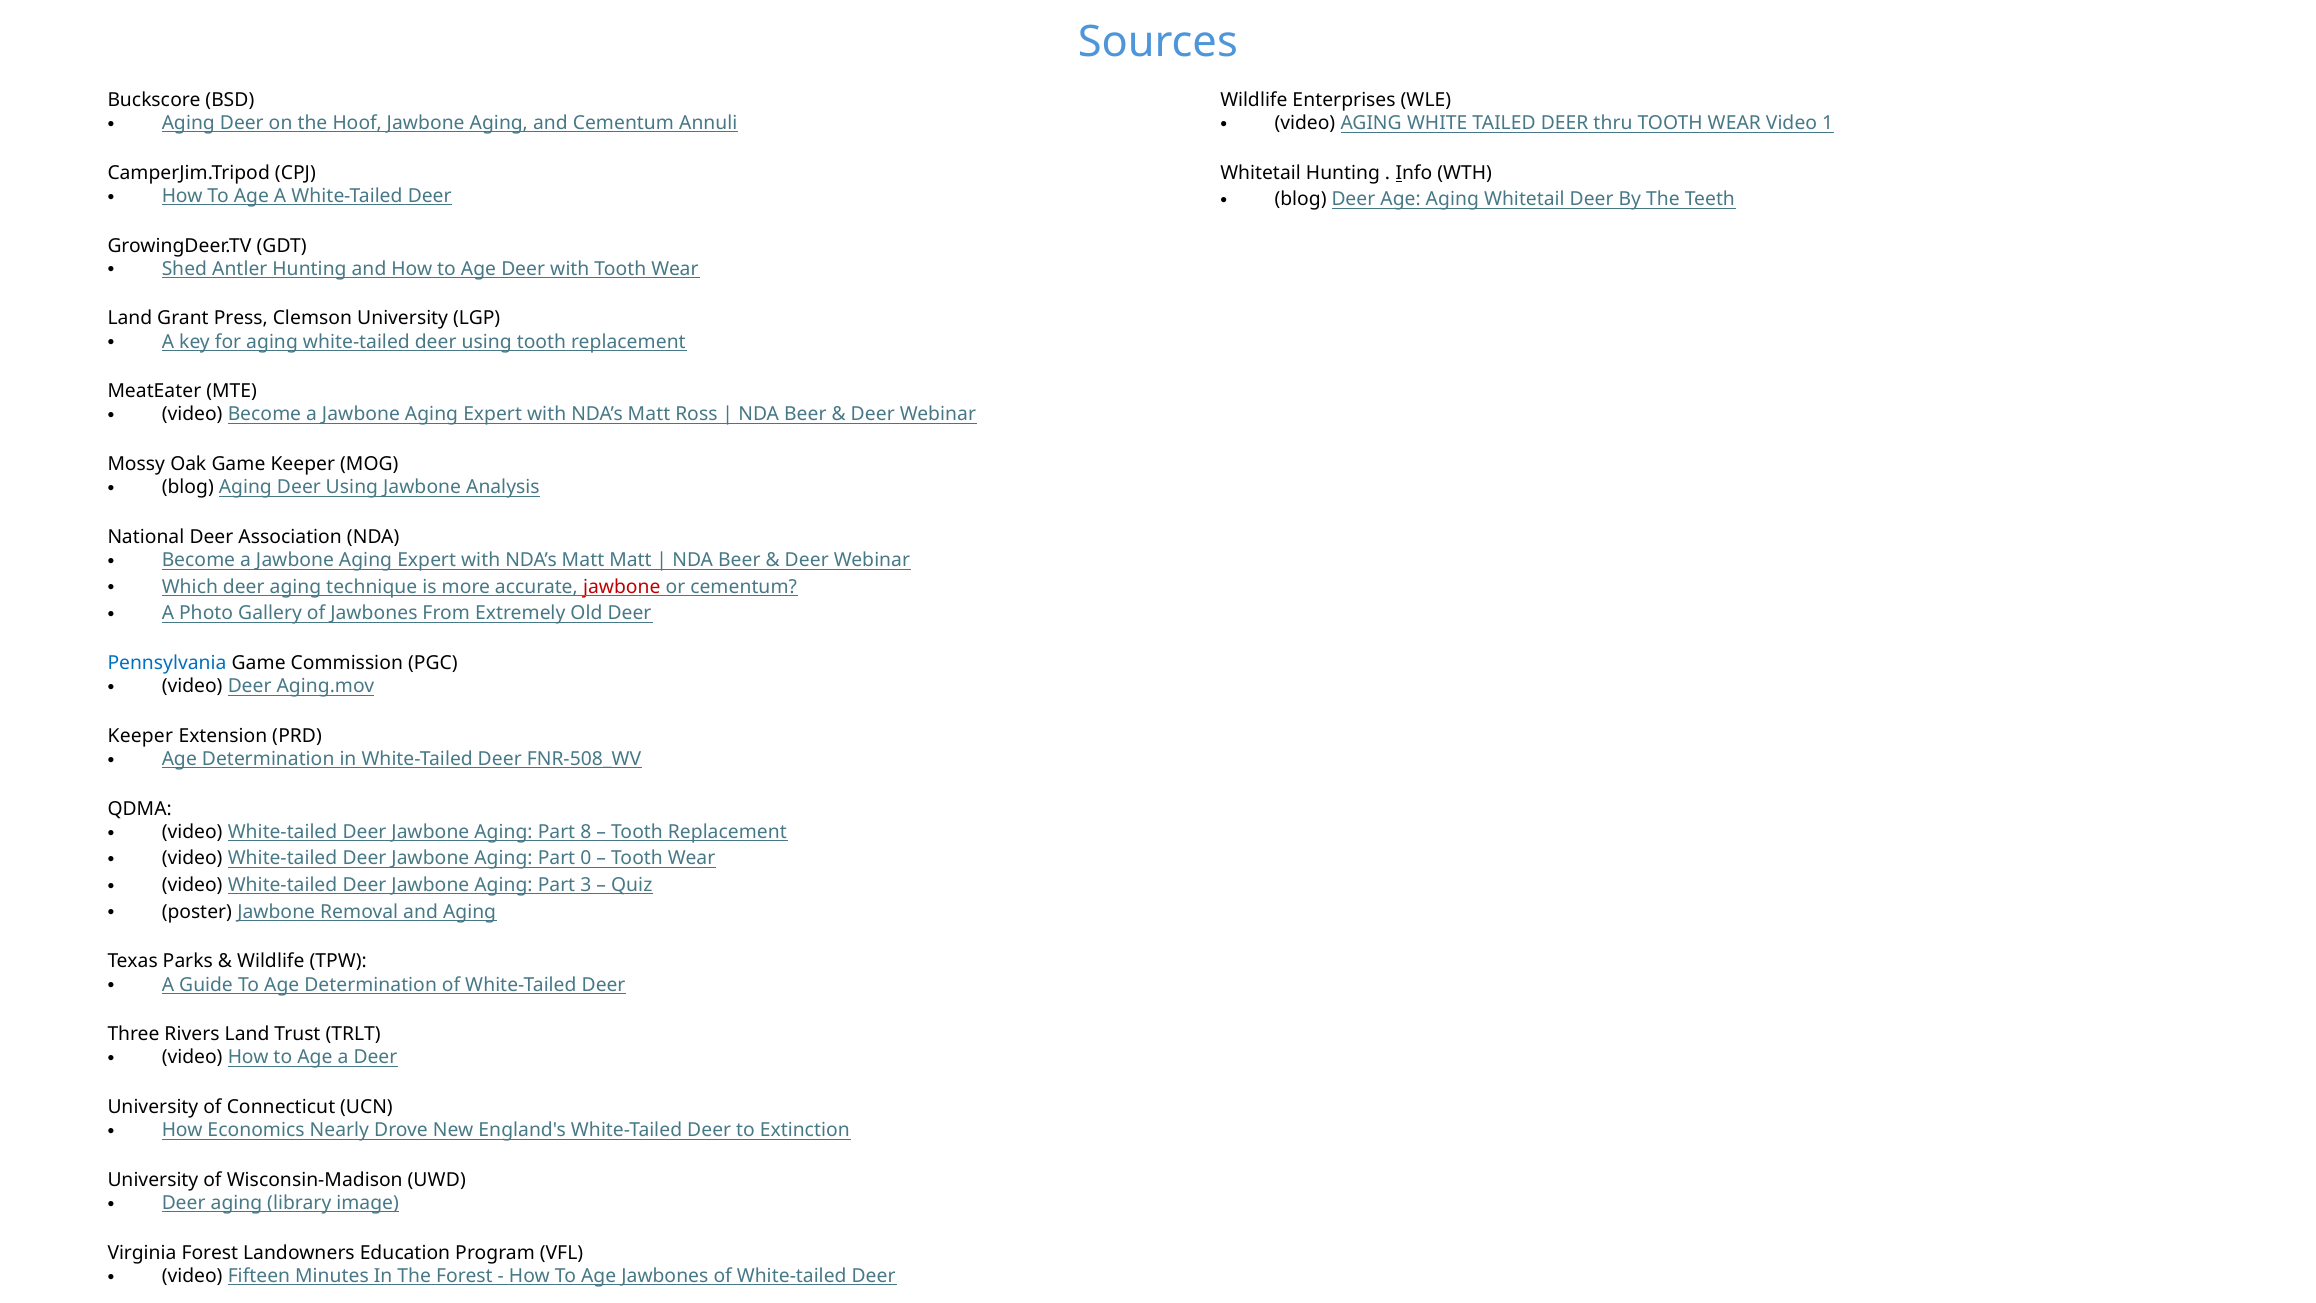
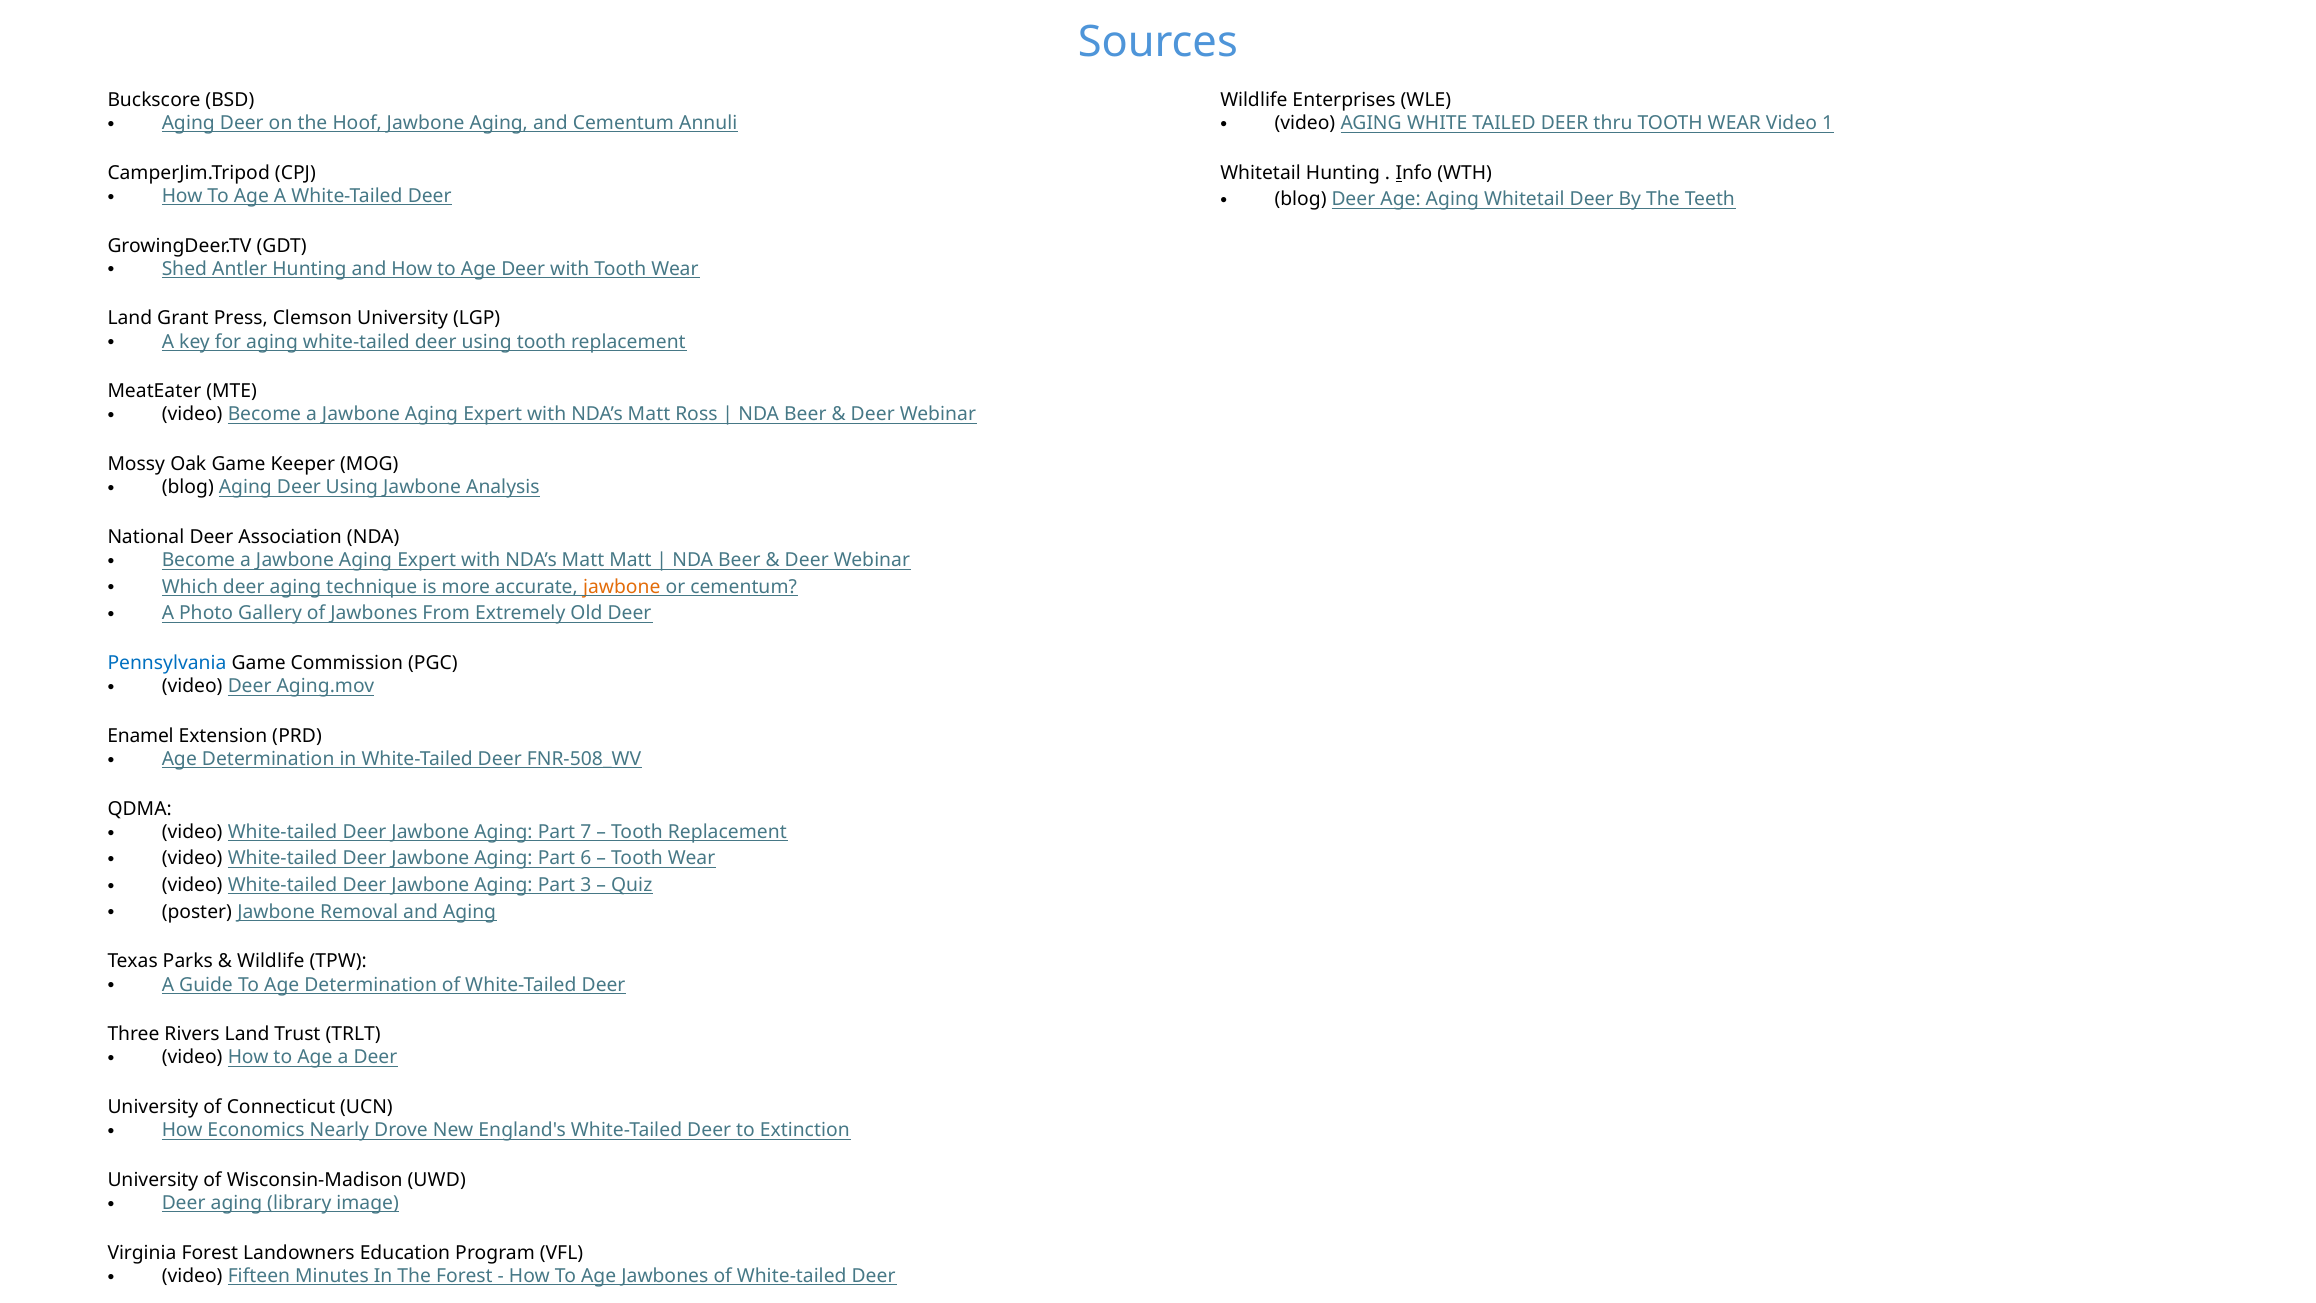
jawbone at (622, 587) colour: red -> orange
Keeper at (140, 736): Keeper -> Enamel
8: 8 -> 7
0: 0 -> 6
